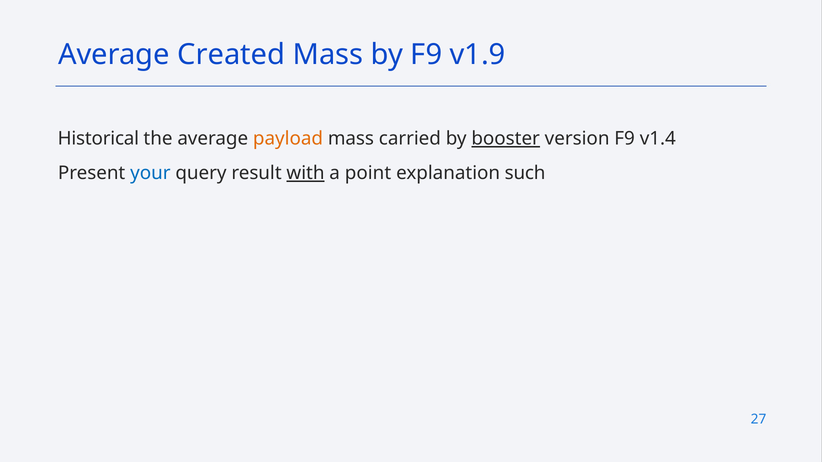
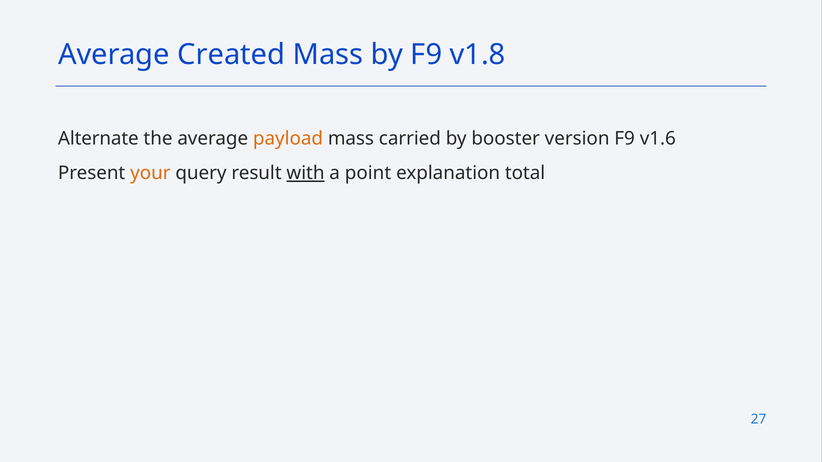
v1.9: v1.9 -> v1.8
Historical: Historical -> Alternate
booster underline: present -> none
v1.4: v1.4 -> v1.6
your colour: blue -> orange
such: such -> total
